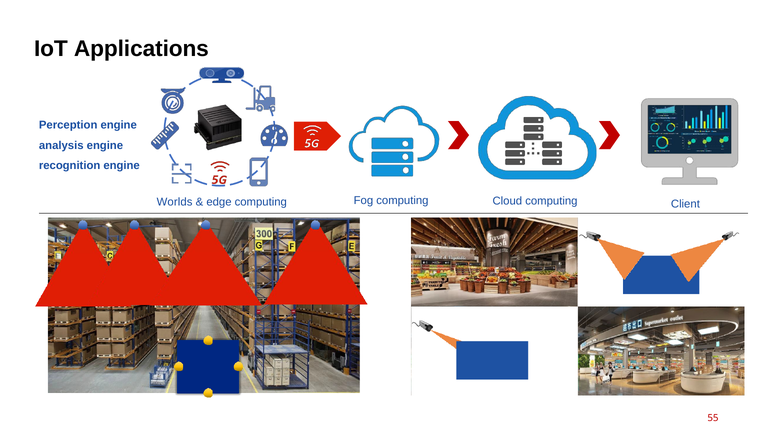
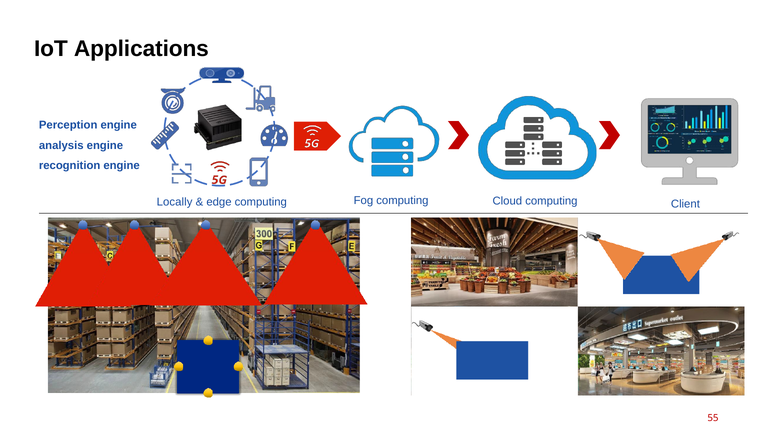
Worlds: Worlds -> Locally
